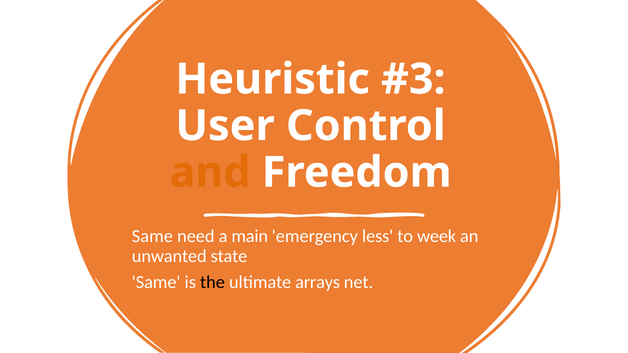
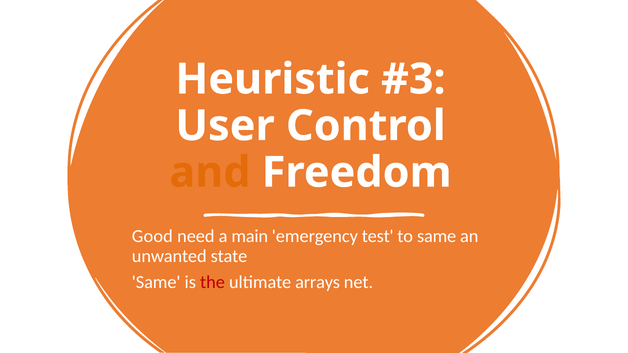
Same at (152, 236): Same -> Good
less: less -> test
to week: week -> same
the colour: black -> red
